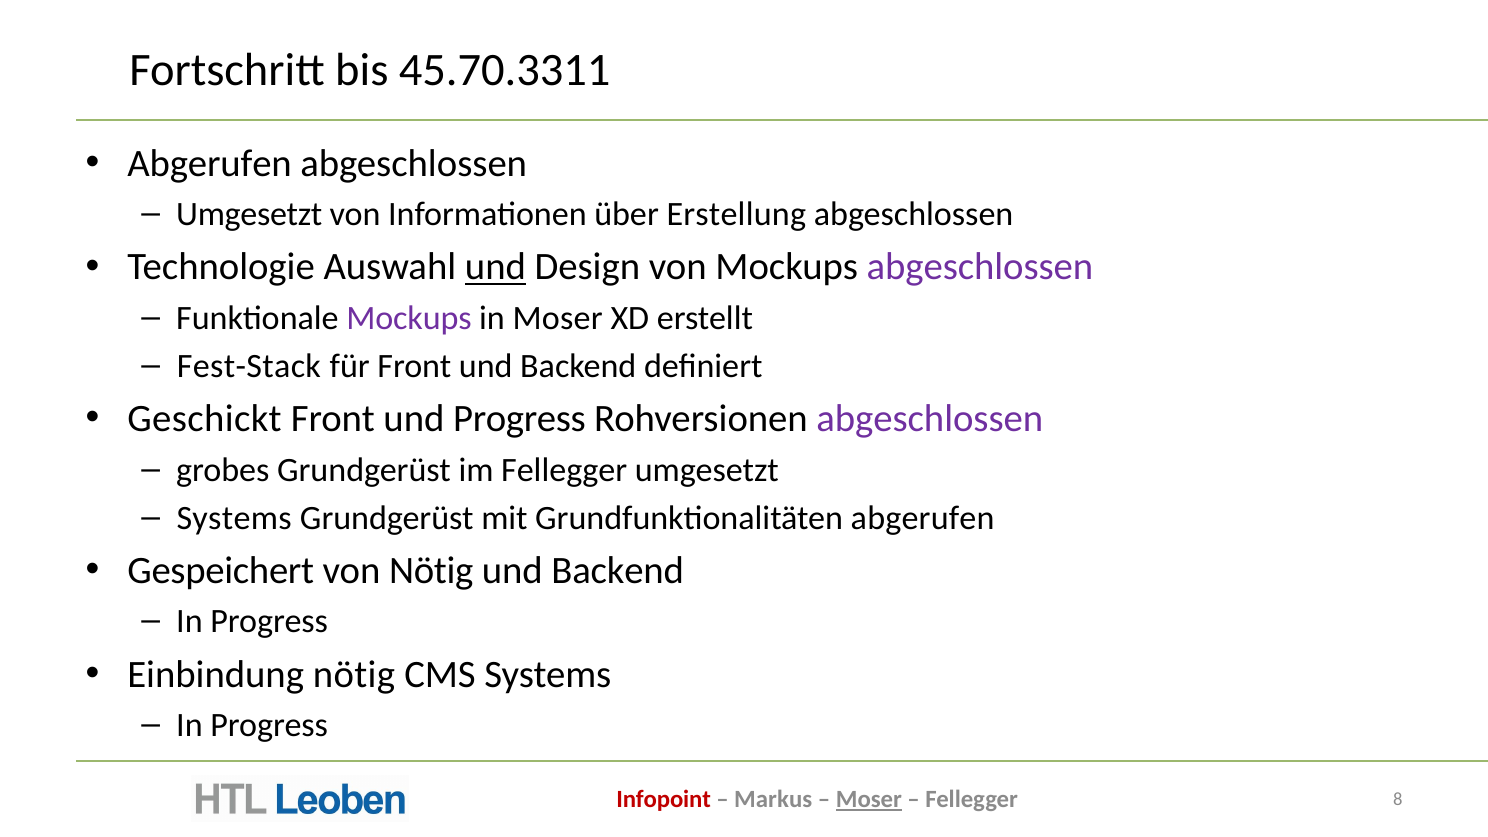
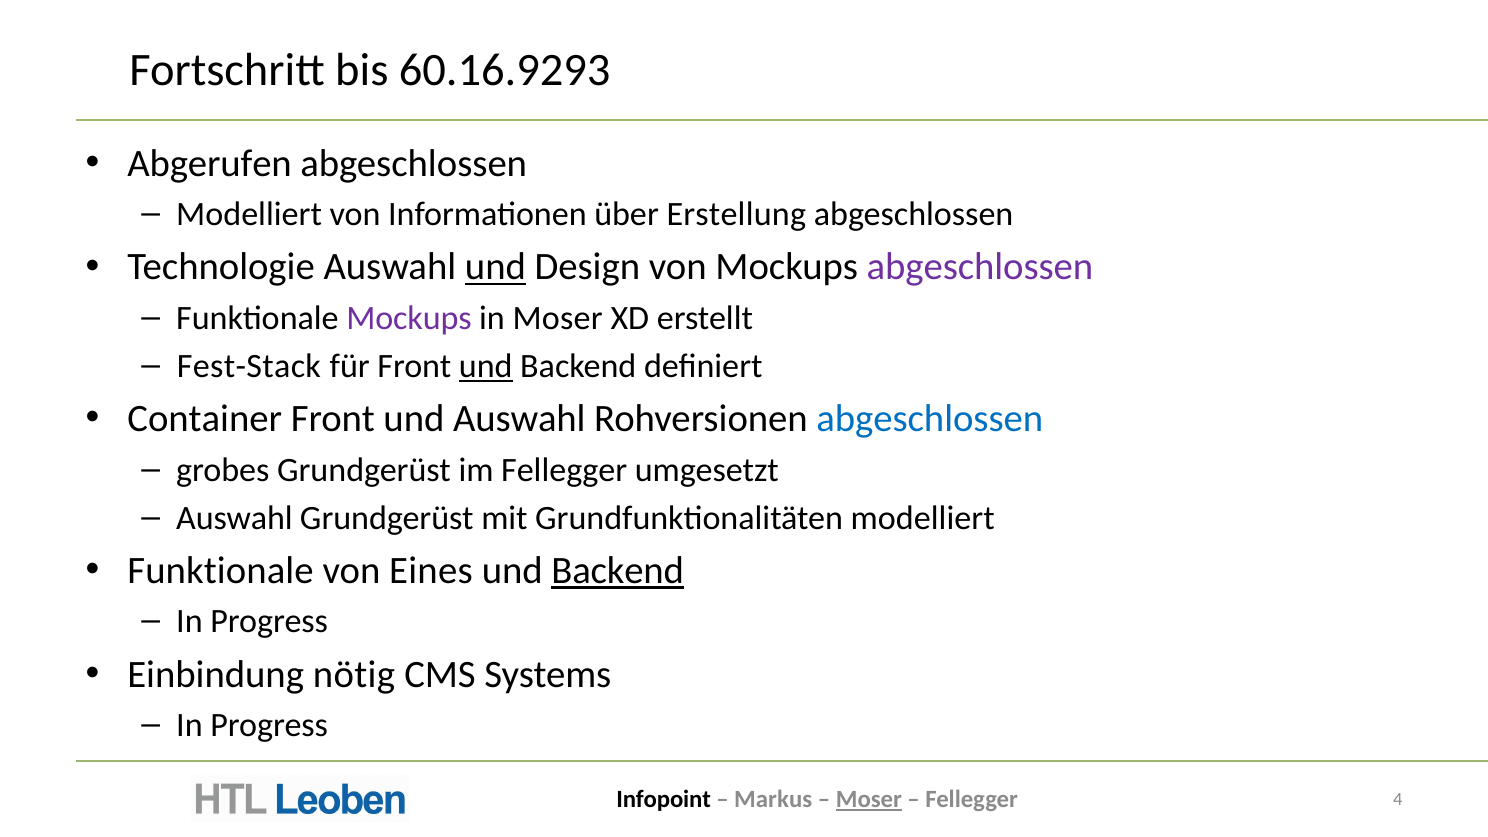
45.70.3311: 45.70.3311 -> 60.16.9293
Umgesetzt at (249, 214): Umgesetzt -> Modelliert
und at (486, 366) underline: none -> present
Geschickt: Geschickt -> Container
und Progress: Progress -> Auswahl
abgeschlossen at (930, 419) colour: purple -> blue
Systems at (234, 518): Systems -> Auswahl
Grundfunktionalitäten abgerufen: abgerufen -> modelliert
Gespeichert at (221, 571): Gespeichert -> Funktionale
von Nötig: Nötig -> Eines
Backend at (618, 571) underline: none -> present
Infopoint colour: red -> black
8: 8 -> 4
